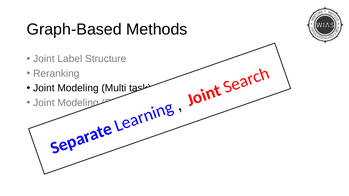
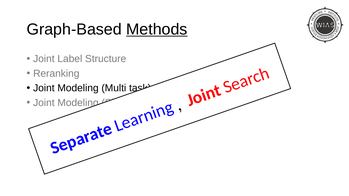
Methods underline: none -> present
